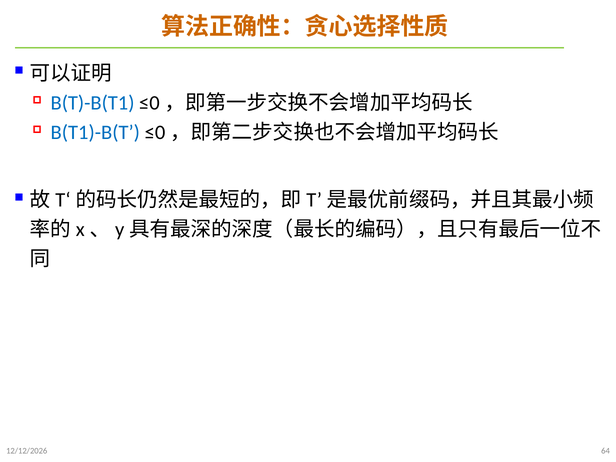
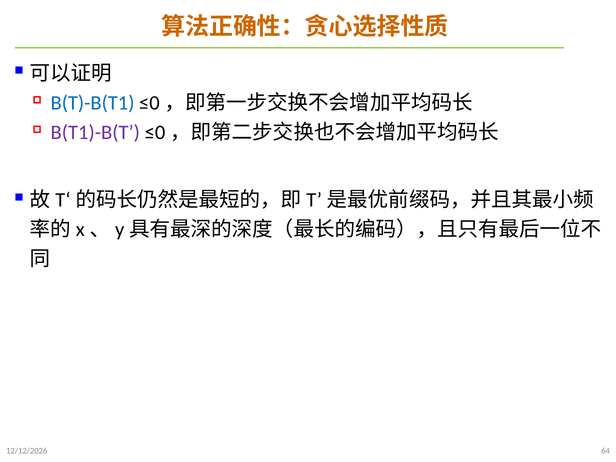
B(T1)-B(T colour: blue -> purple
